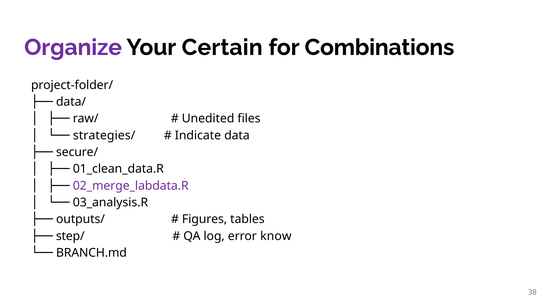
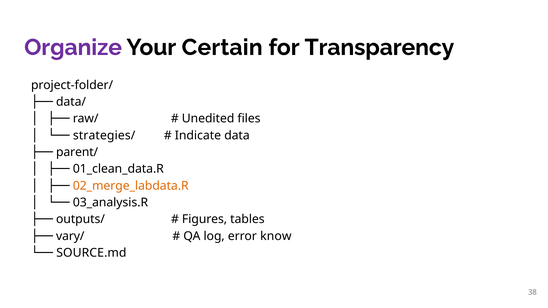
Combinations: Combinations -> Transparency
secure/: secure/ -> parent/
02_merge_labdata.R colour: purple -> orange
step/: step/ -> vary/
BRANCH.md: BRANCH.md -> SOURCE.md
